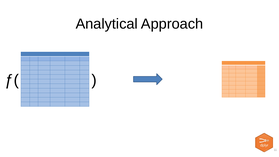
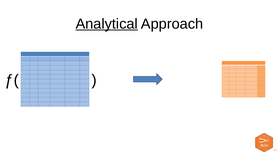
Analytical underline: none -> present
